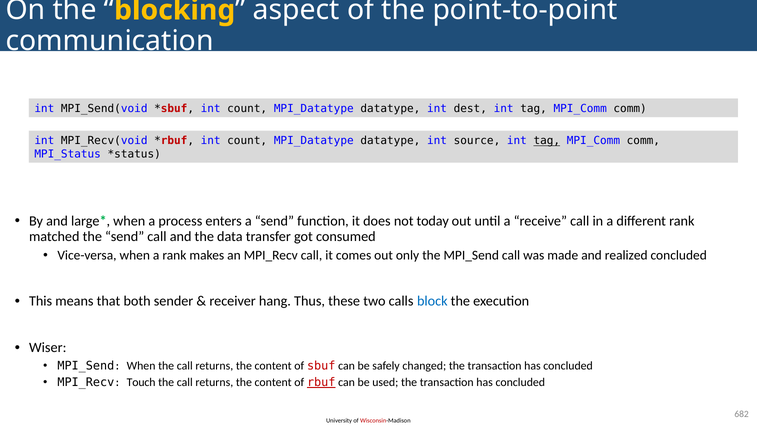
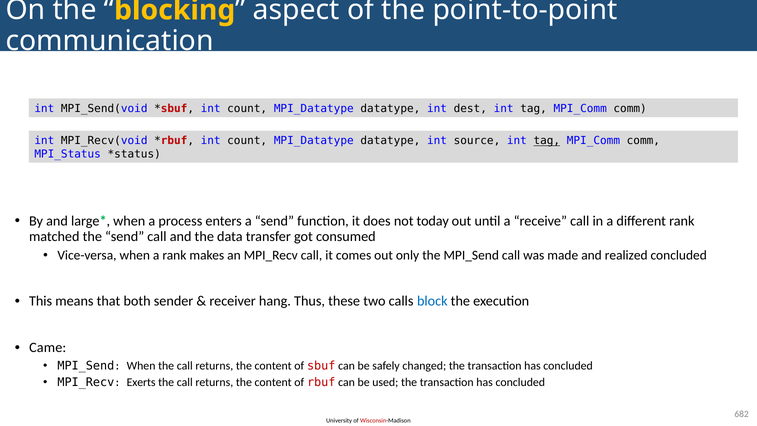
Wiser: Wiser -> Came
Touch: Touch -> Exerts
rbuf underline: present -> none
